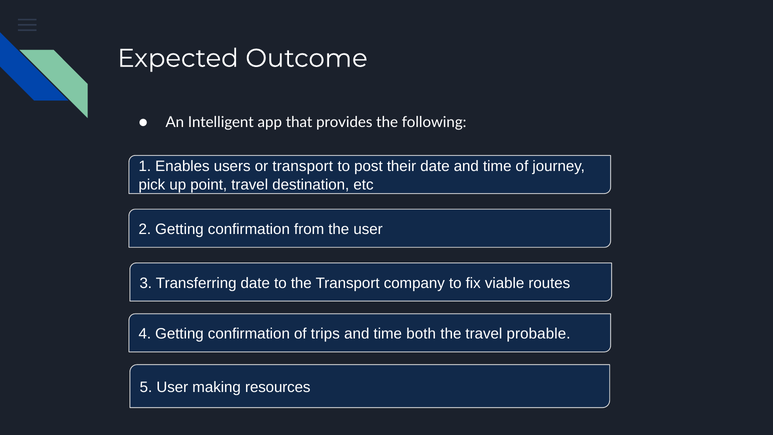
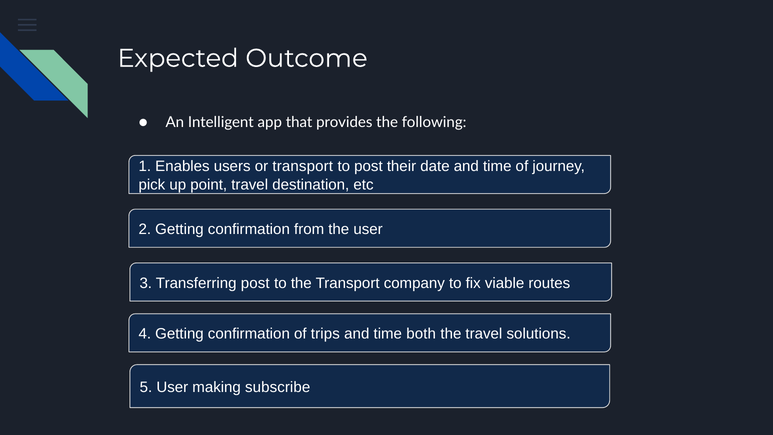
Transferring date: date -> post
probable: probable -> solutions
resources: resources -> subscribe
